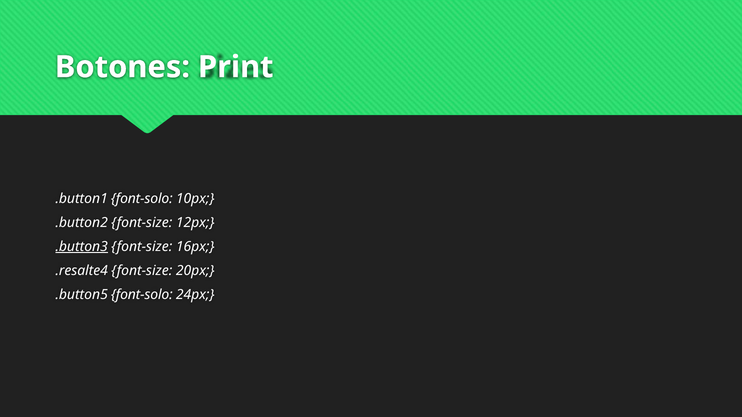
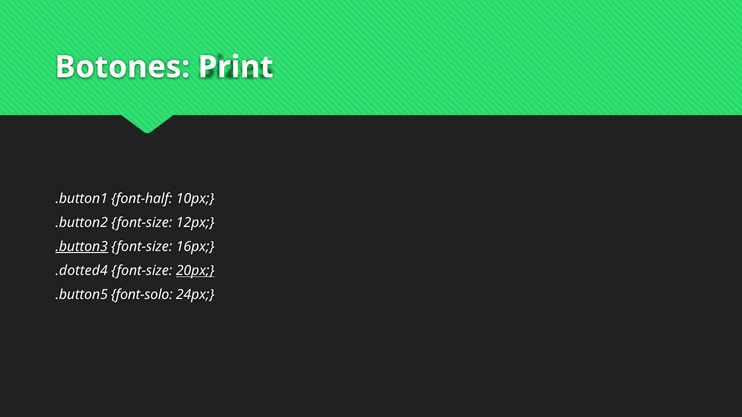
.button1 font-solo: font-solo -> font-half
.resalte4: .resalte4 -> .dotted4
20px underline: none -> present
